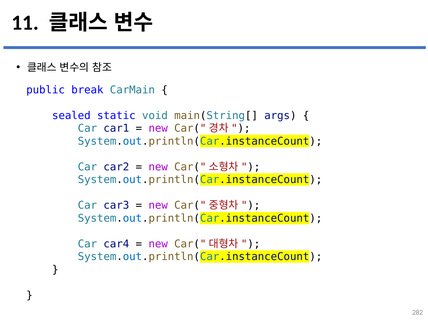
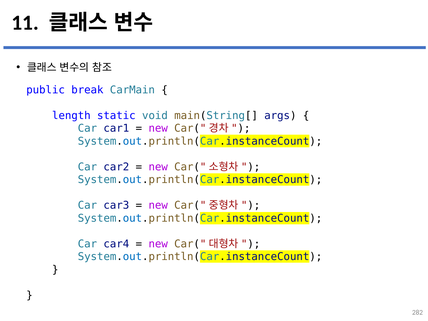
sealed: sealed -> length
